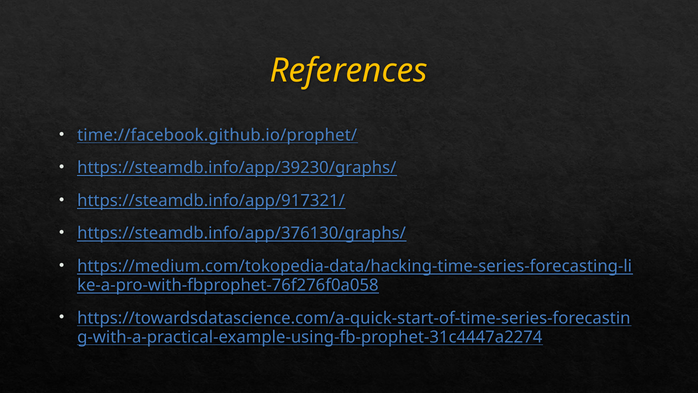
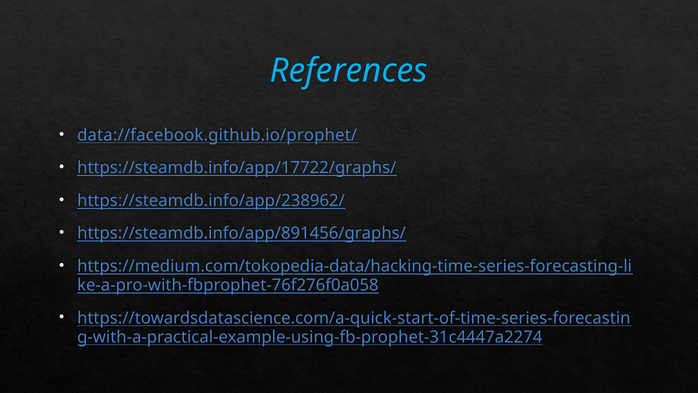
References colour: yellow -> light blue
time://facebook.github.io/prophet/: time://facebook.github.io/prophet/ -> data://facebook.github.io/prophet/
https://steamdb.info/app/39230/graphs/: https://steamdb.info/app/39230/graphs/ -> https://steamdb.info/app/17722/graphs/
https://steamdb.info/app/917321/: https://steamdb.info/app/917321/ -> https://steamdb.info/app/238962/
https://steamdb.info/app/376130/graphs/: https://steamdb.info/app/376130/graphs/ -> https://steamdb.info/app/891456/graphs/
